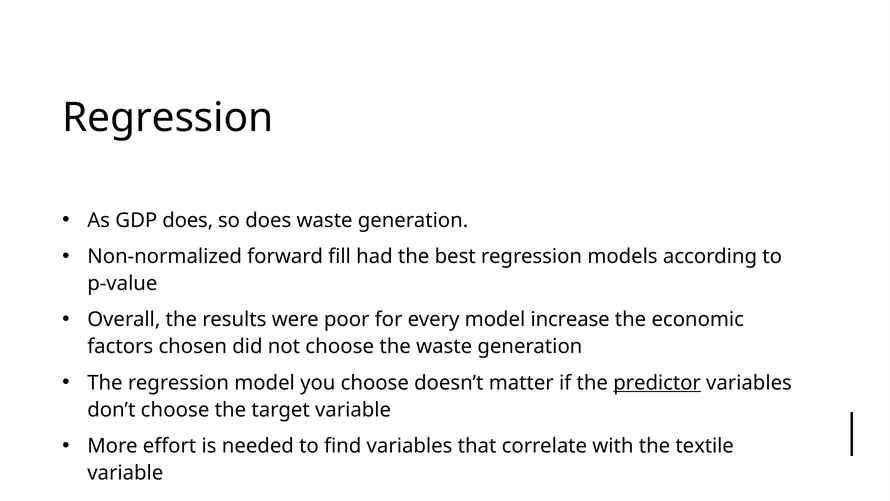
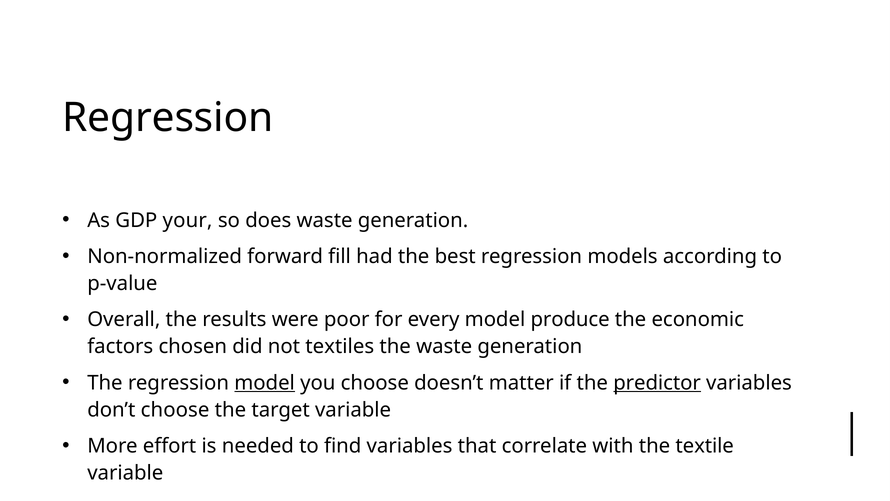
GDP does: does -> your
increase: increase -> produce
not choose: choose -> textiles
model at (265, 383) underline: none -> present
